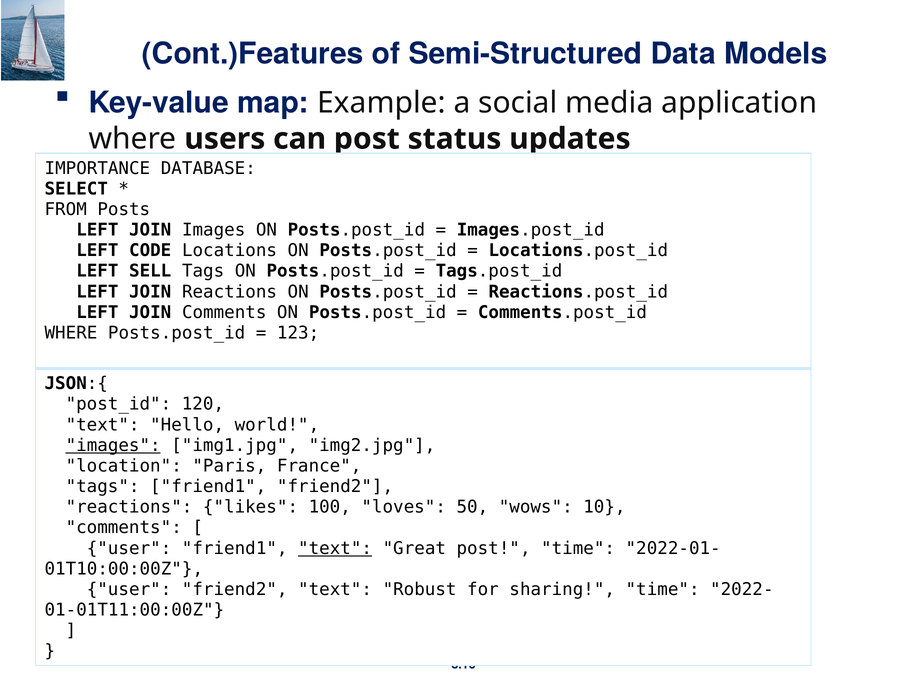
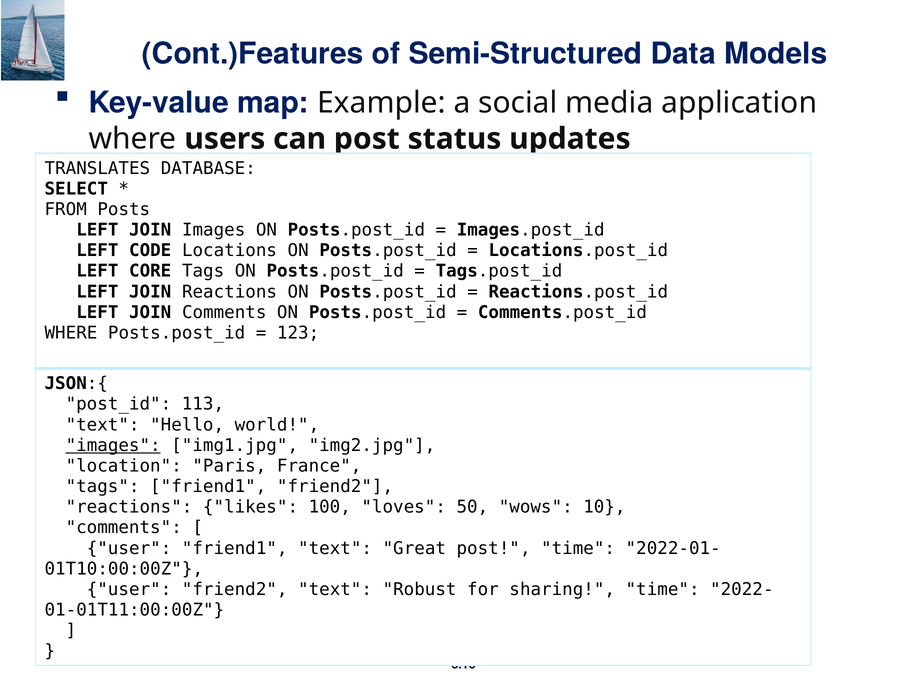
IMPORTANCE: IMPORTANCE -> TRANSLATES
SELL: SELL -> CORE
120: 120 -> 113
text at (335, 548) underline: present -> none
